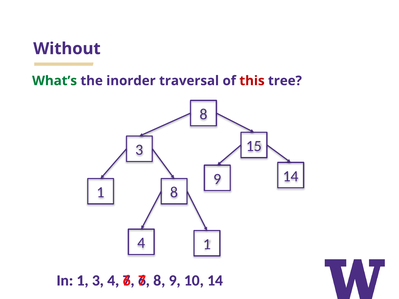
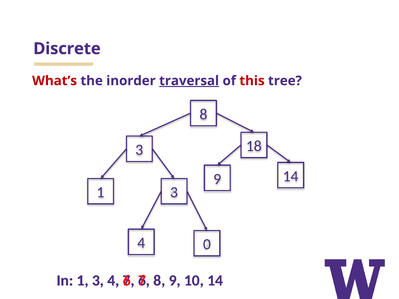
Without: Without -> Discrete
What’s colour: green -> red
traversal underline: none -> present
15: 15 -> 18
8 at (174, 192): 8 -> 3
4 1: 1 -> 0
